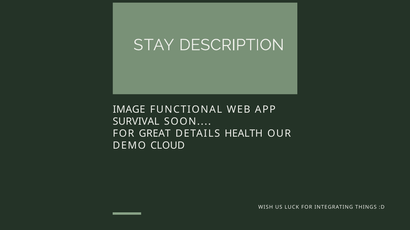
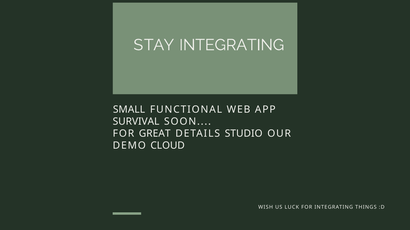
STAY DESCRIPTION: DESCRIPTION -> INTEGRATING
IMAGE: IMAGE -> SMALL
HEALTH: HEALTH -> STUDIO
